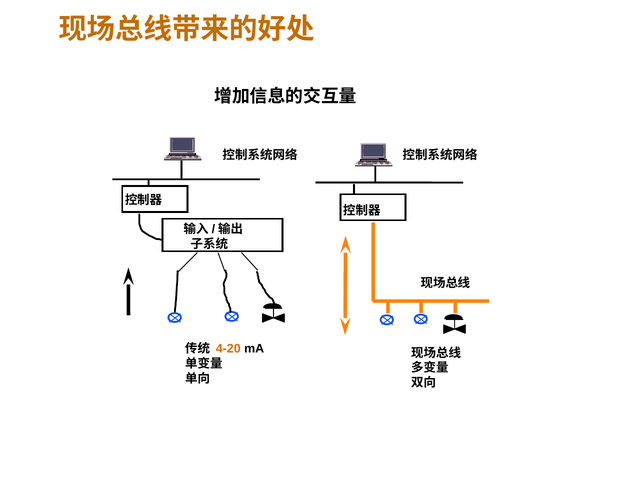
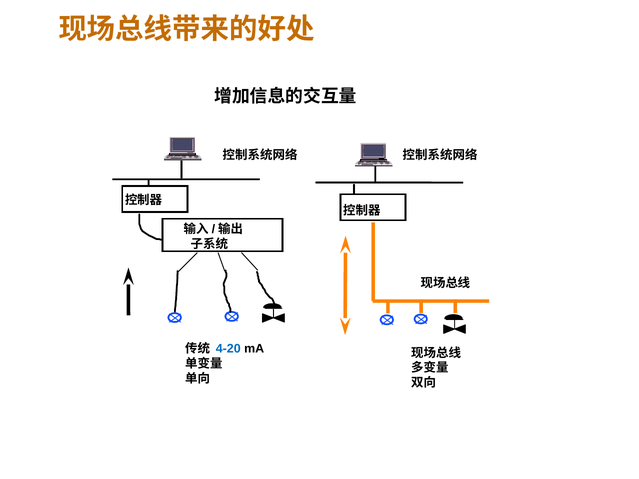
4-20 colour: orange -> blue
